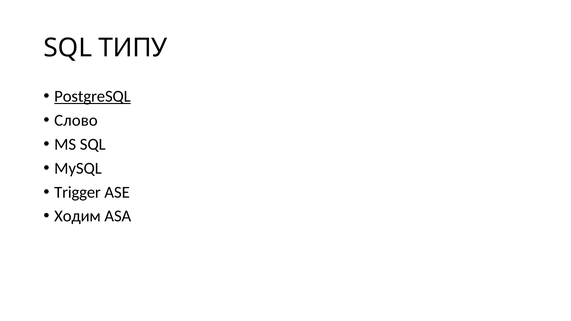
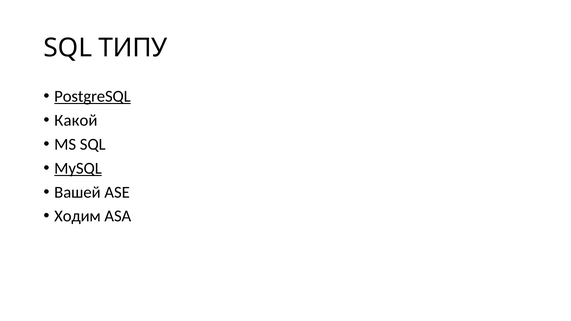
Слово: Слово -> Какой
MySQL underline: none -> present
Trigger: Trigger -> Вашей
